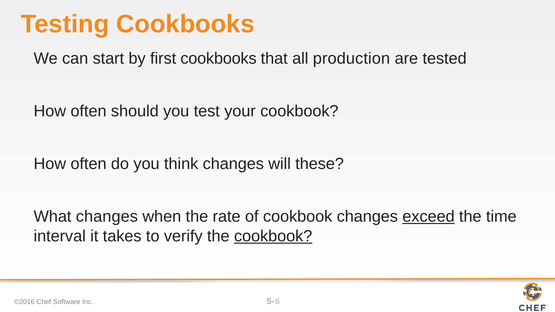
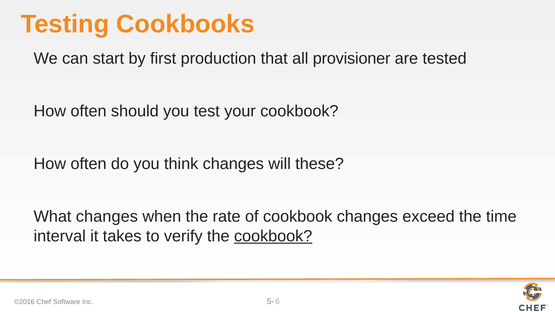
first cookbooks: cookbooks -> production
production: production -> provisioner
exceed underline: present -> none
